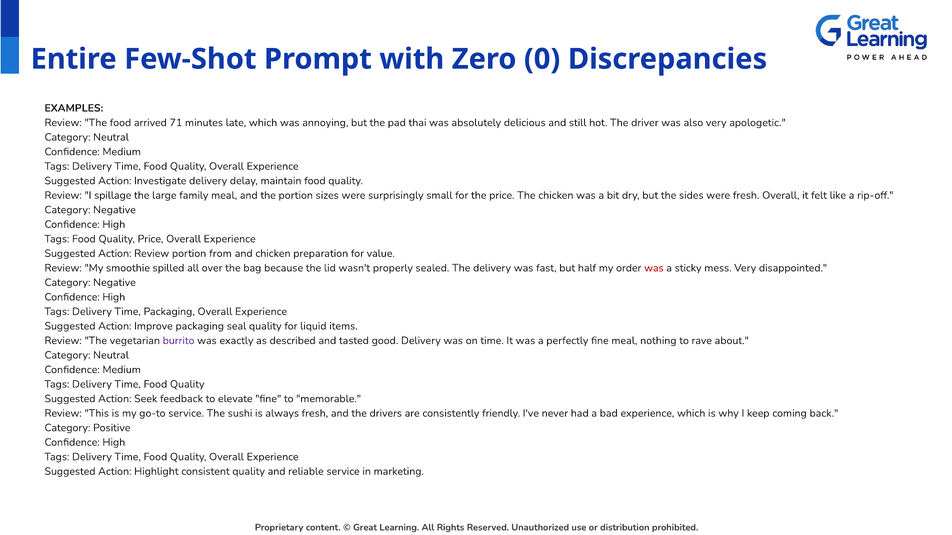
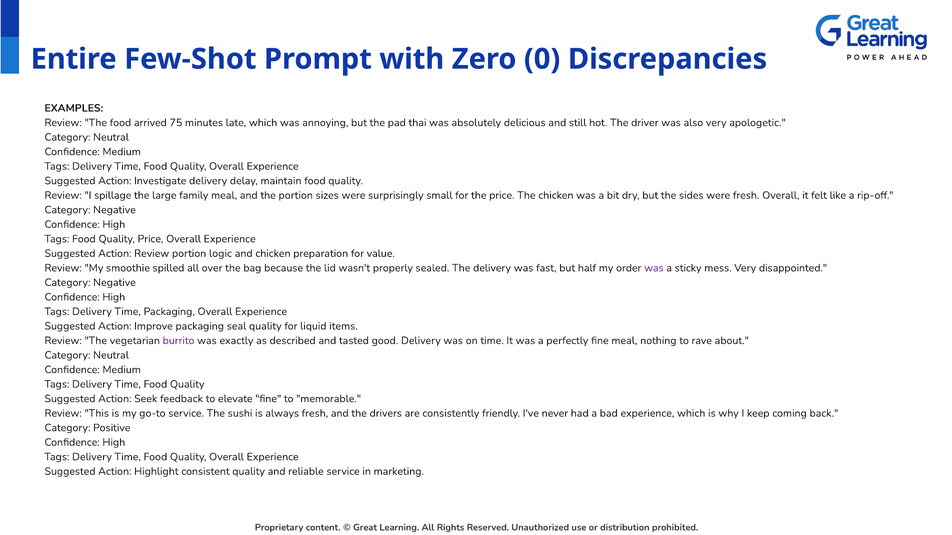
71: 71 -> 75
from: from -> logic
was at (654, 268) colour: red -> purple
